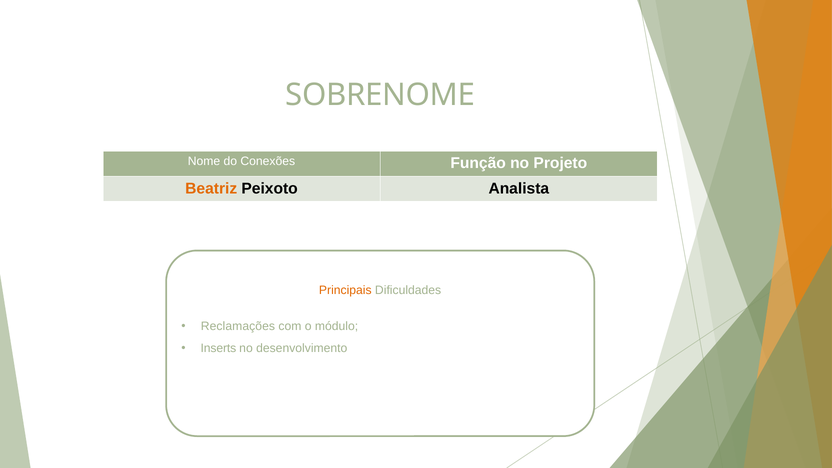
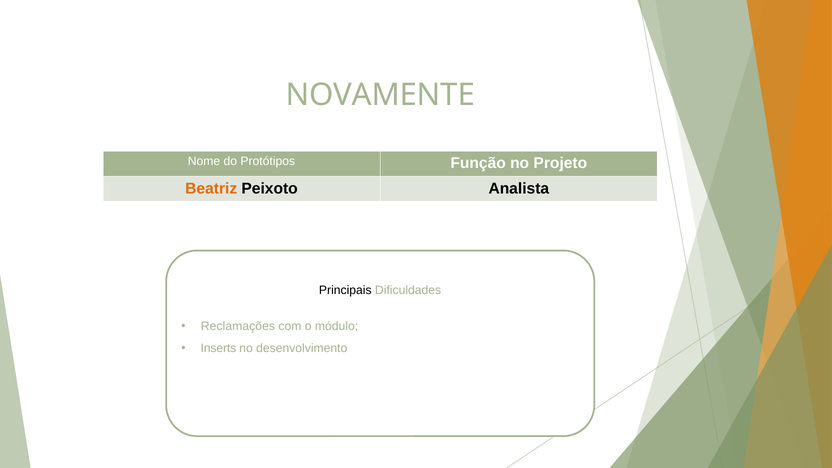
SOBRENOME: SOBRENOME -> NOVAMENTE
Conexões: Conexões -> Protótipos
Principais colour: orange -> black
